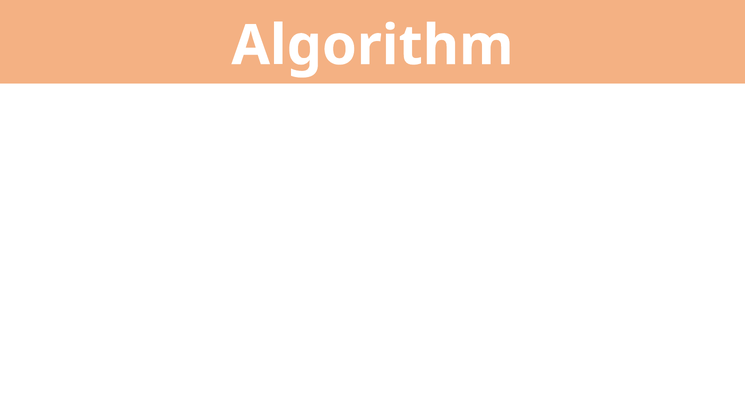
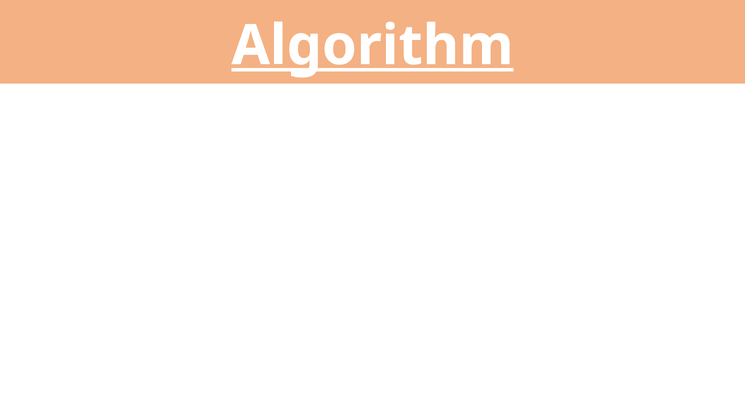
Algorithm underline: none -> present
